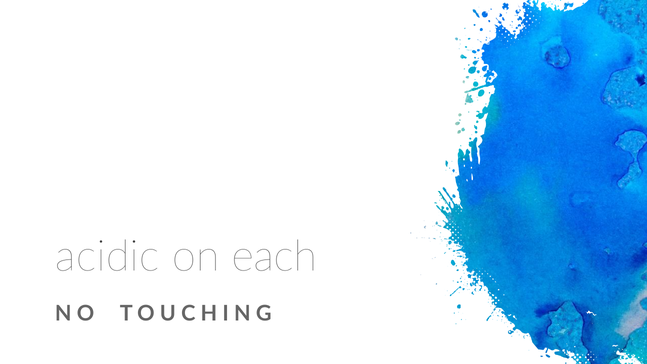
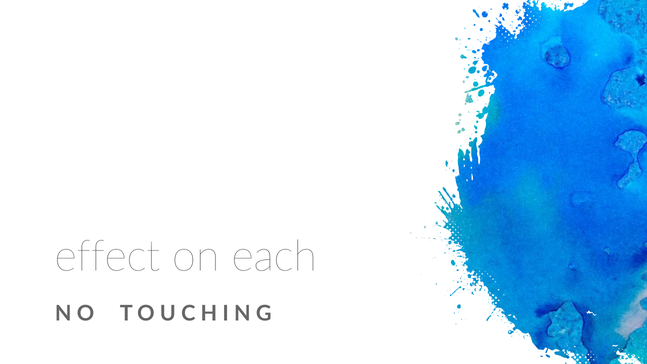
acidic: acidic -> effect
